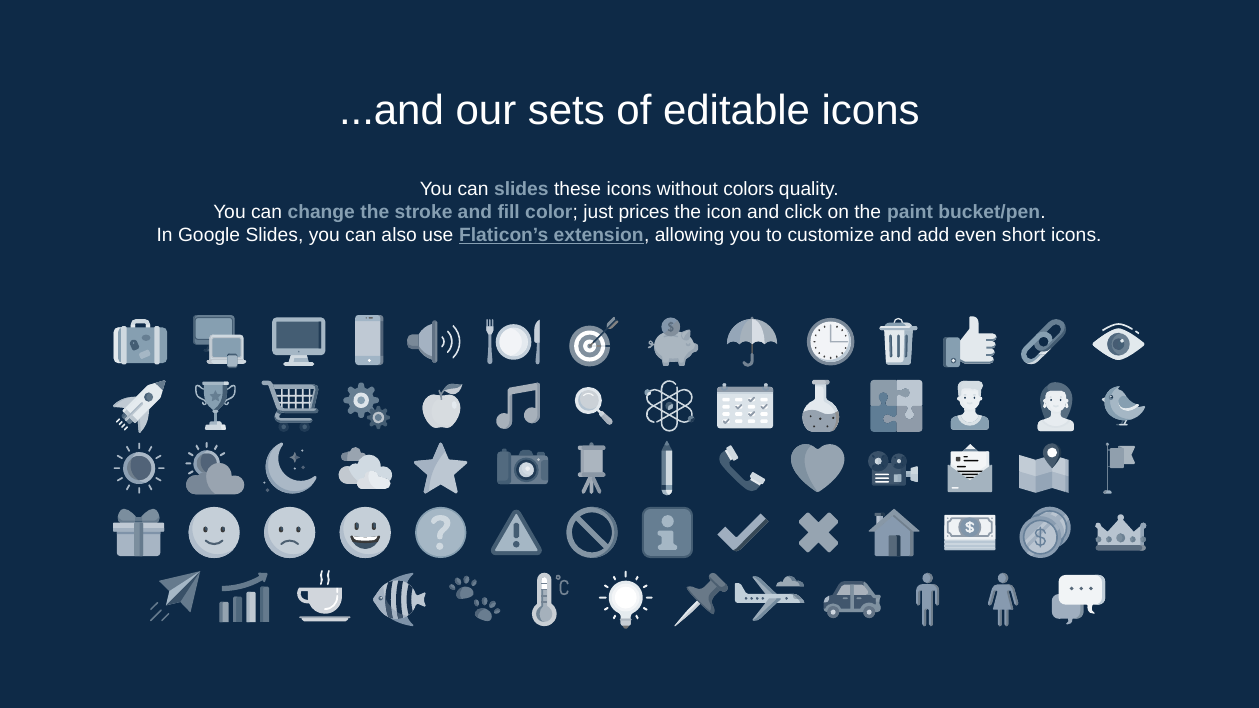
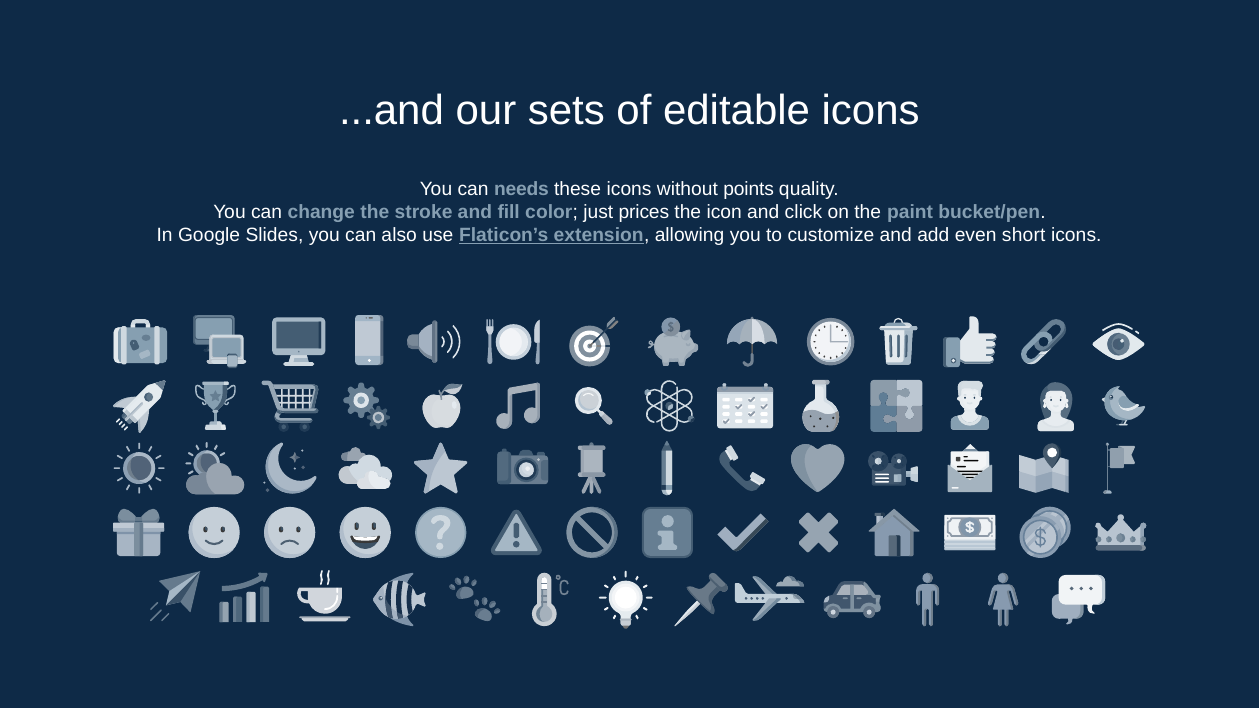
can slides: slides -> needs
colors: colors -> points
